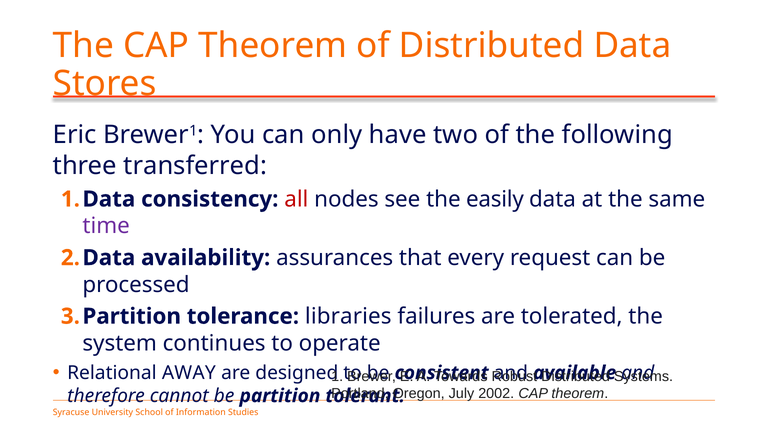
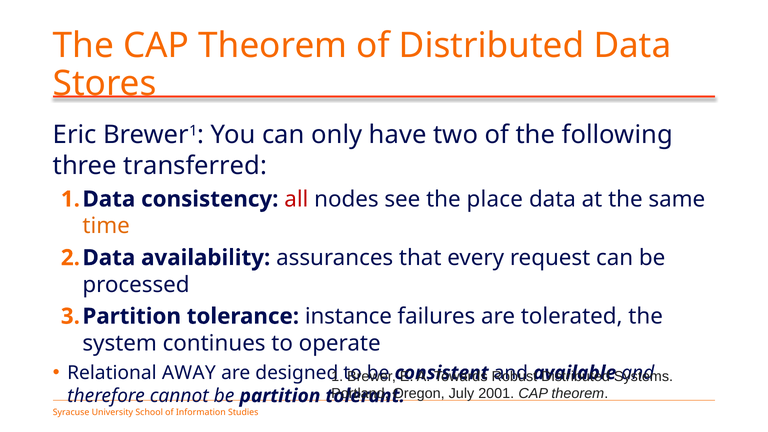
easily: easily -> place
time colour: purple -> orange
libraries: libraries -> instance
2002: 2002 -> 2001
